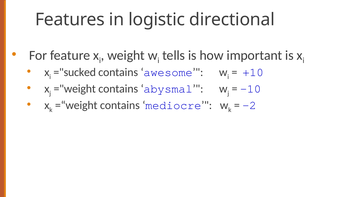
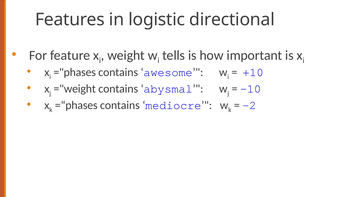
="sucked: ="sucked -> ="phases
=“weight: =“weight -> =“phases
